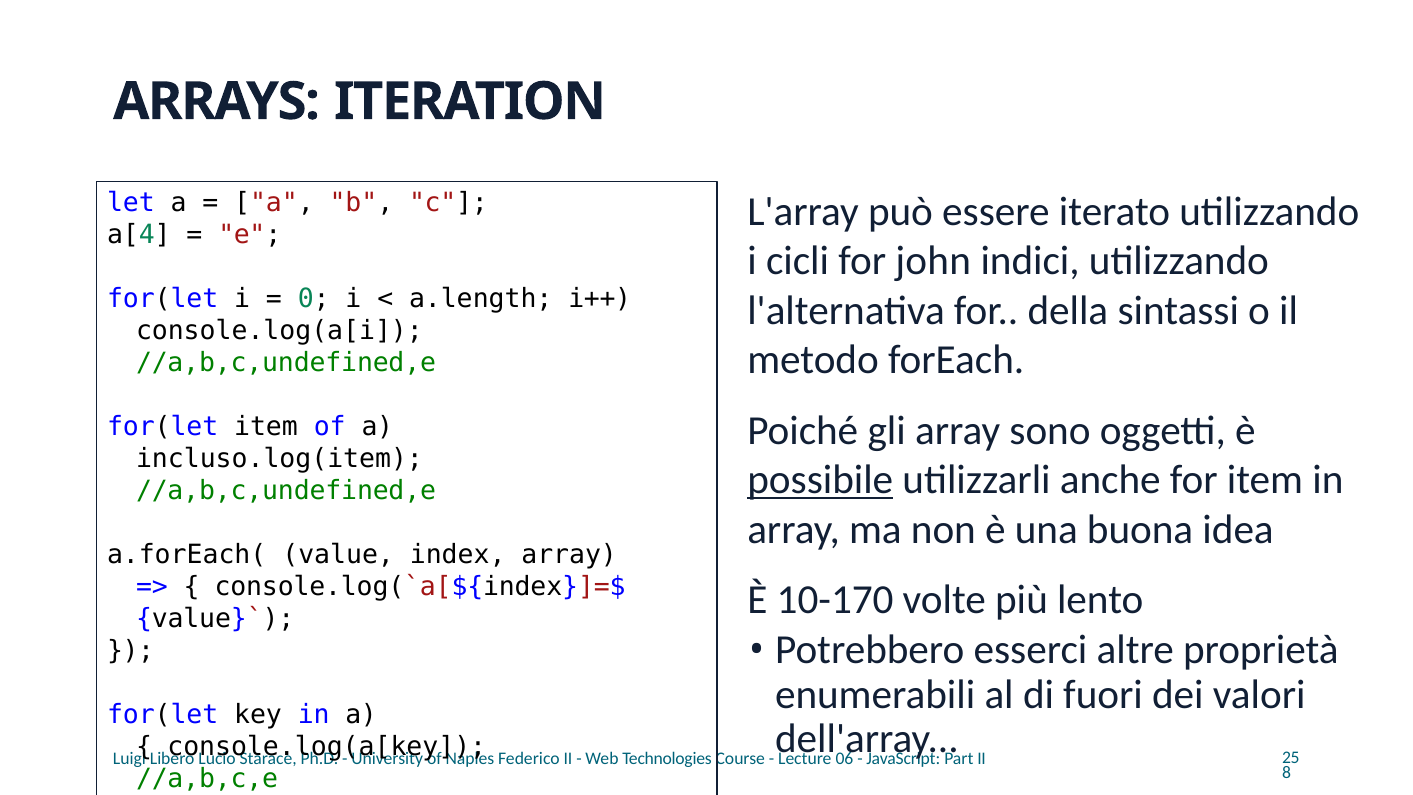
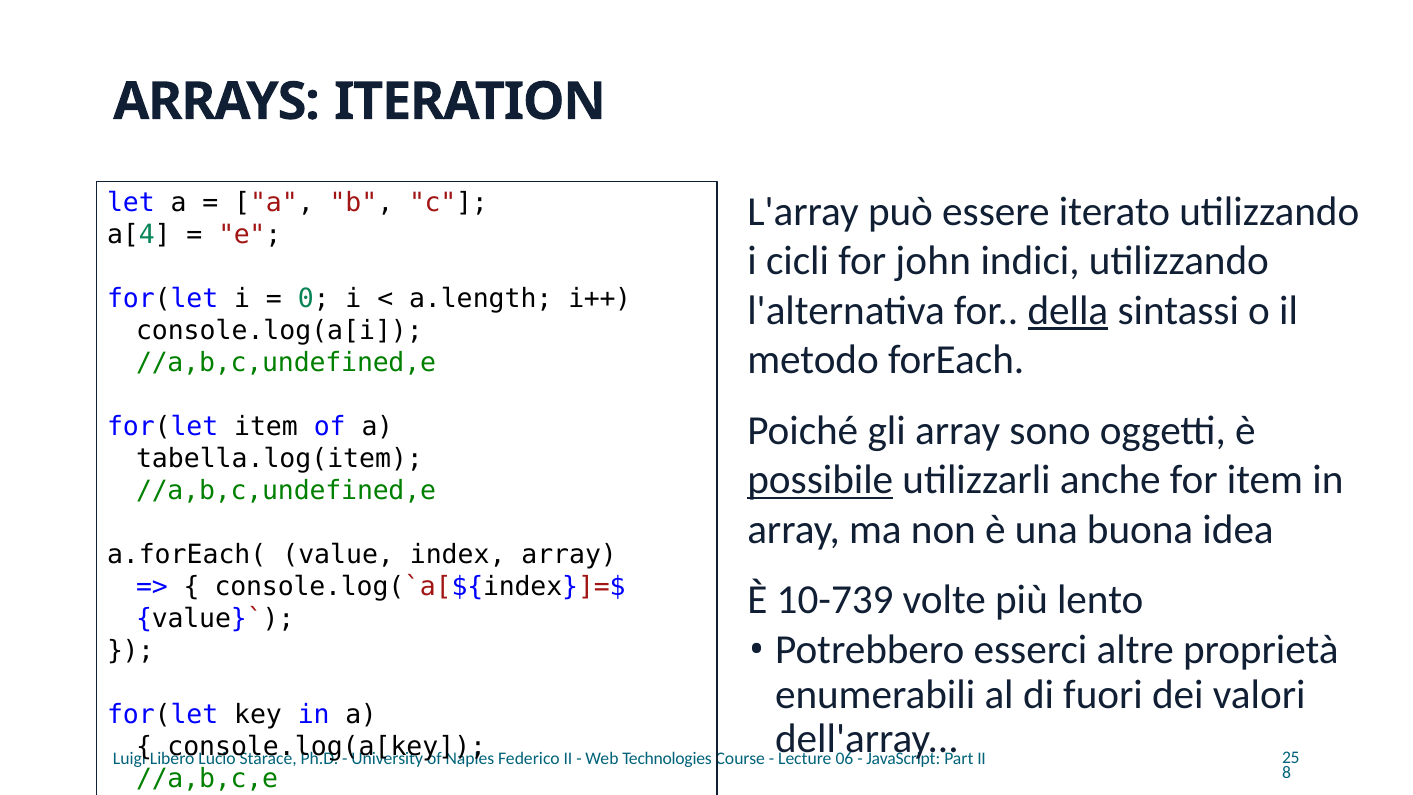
della underline: none -> present
incluso.log(item: incluso.log(item -> tabella.log(item
10-170: 10-170 -> 10-739
